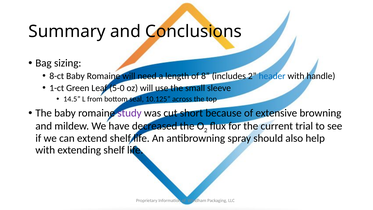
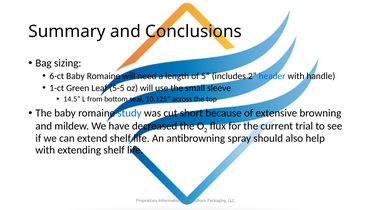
8-ct: 8-ct -> 6-ct
8: 8 -> 5
5-0: 5-0 -> 5-5
study colour: purple -> blue
